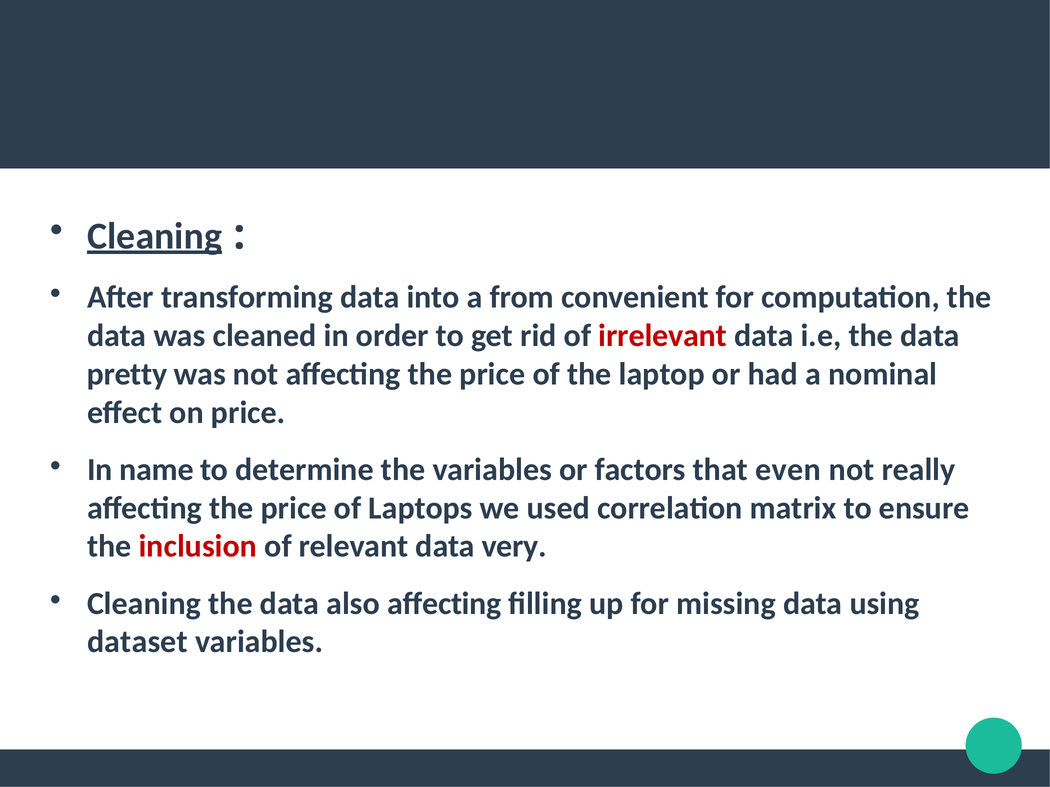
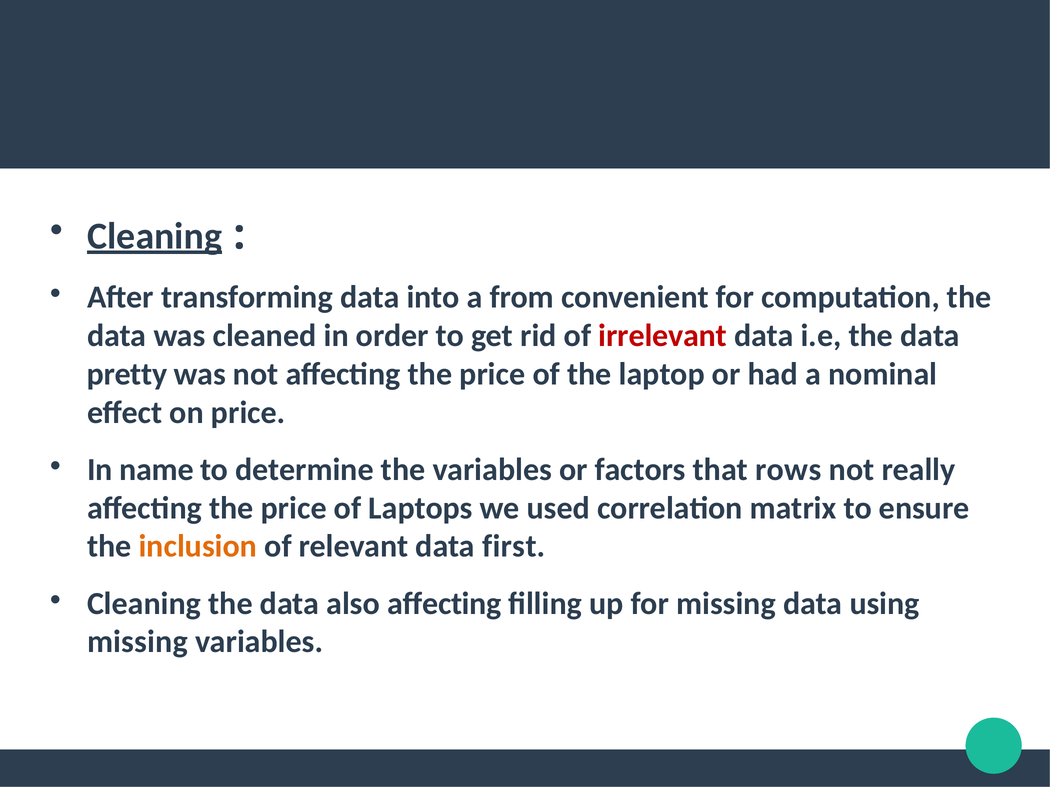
even: even -> rows
inclusion colour: red -> orange
very: very -> first
dataset at (137, 642): dataset -> missing
